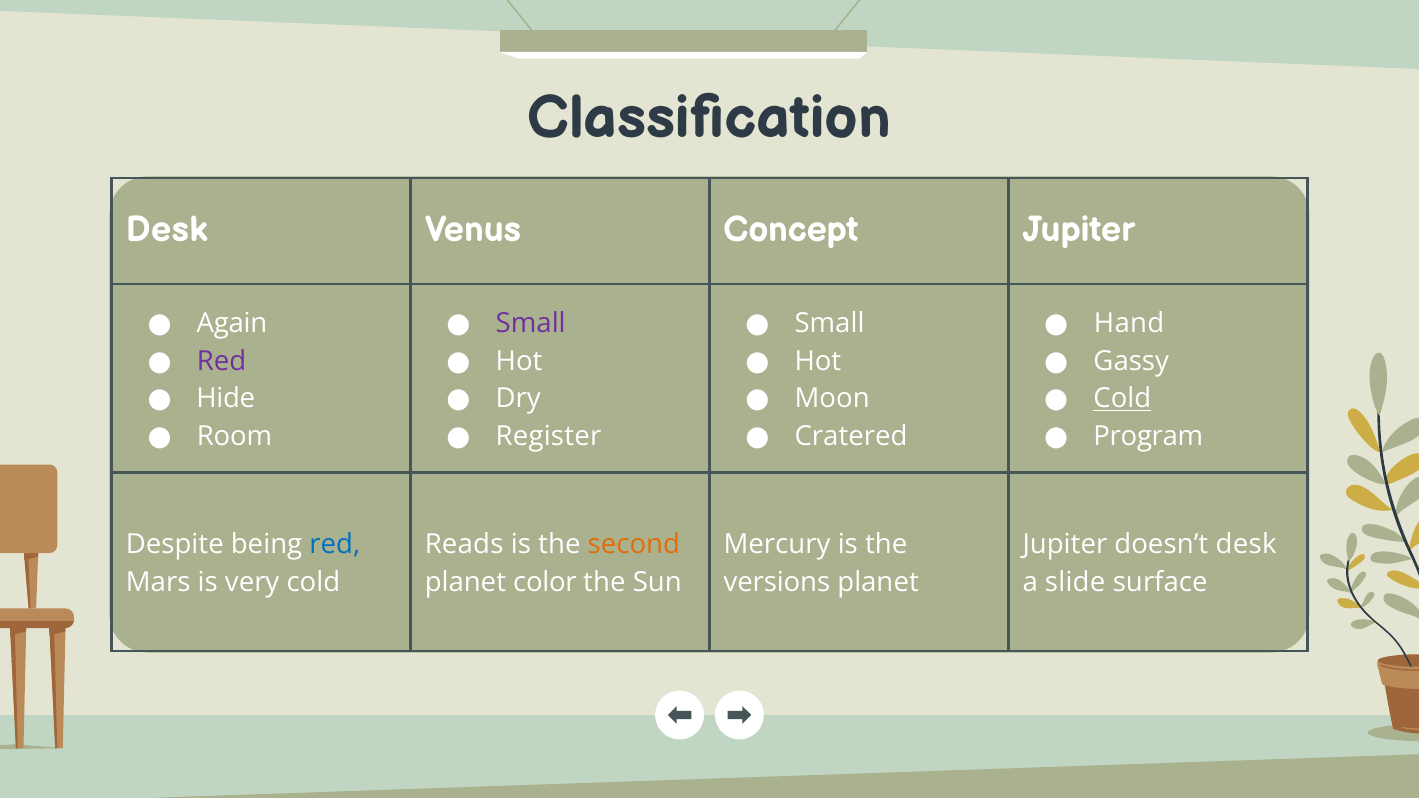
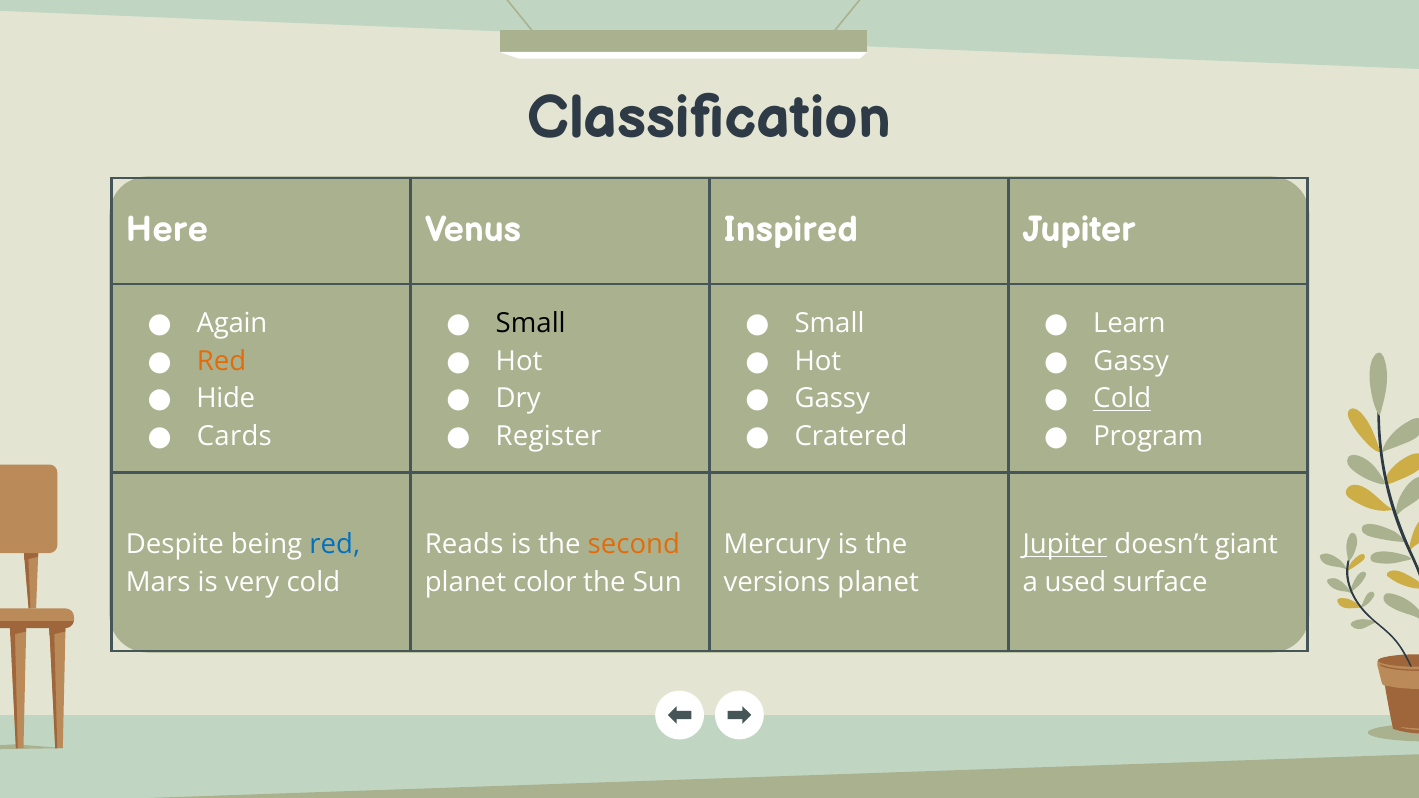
Desk at (167, 230): Desk -> Here
Concept: Concept -> Inspired
Small at (531, 324) colour: purple -> black
Hand: Hand -> Learn
Red at (221, 361) colour: purple -> orange
Moon at (832, 399): Moon -> Gassy
Room: Room -> Cards
Jupiter at (1065, 545) underline: none -> present
doesn’t desk: desk -> giant
slide: slide -> used
